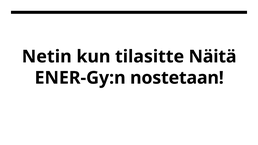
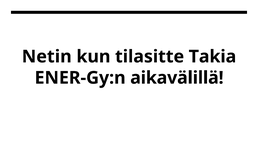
Näitä: Näitä -> Takia
nostetaan: nostetaan -> aikavälillä
